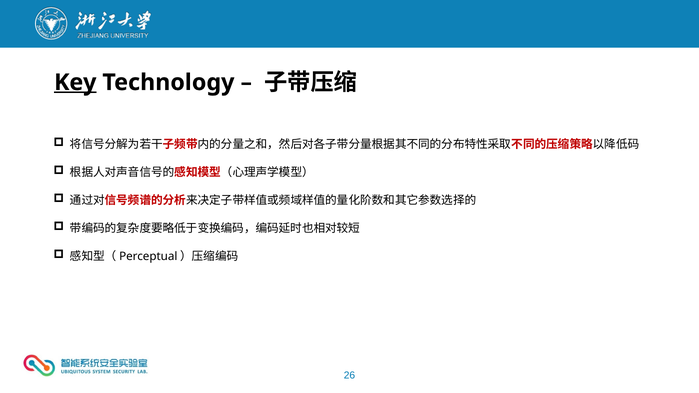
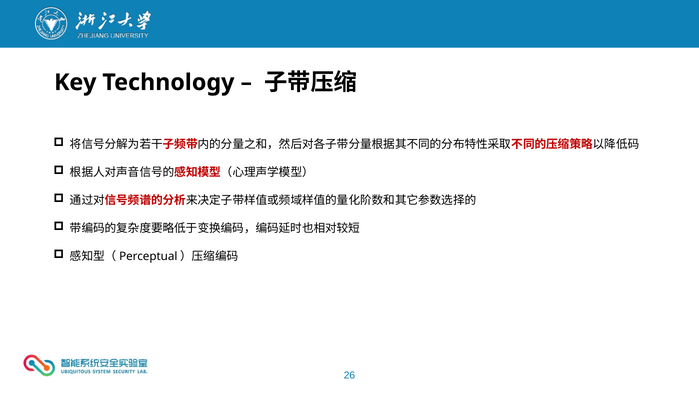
Key underline: present -> none
